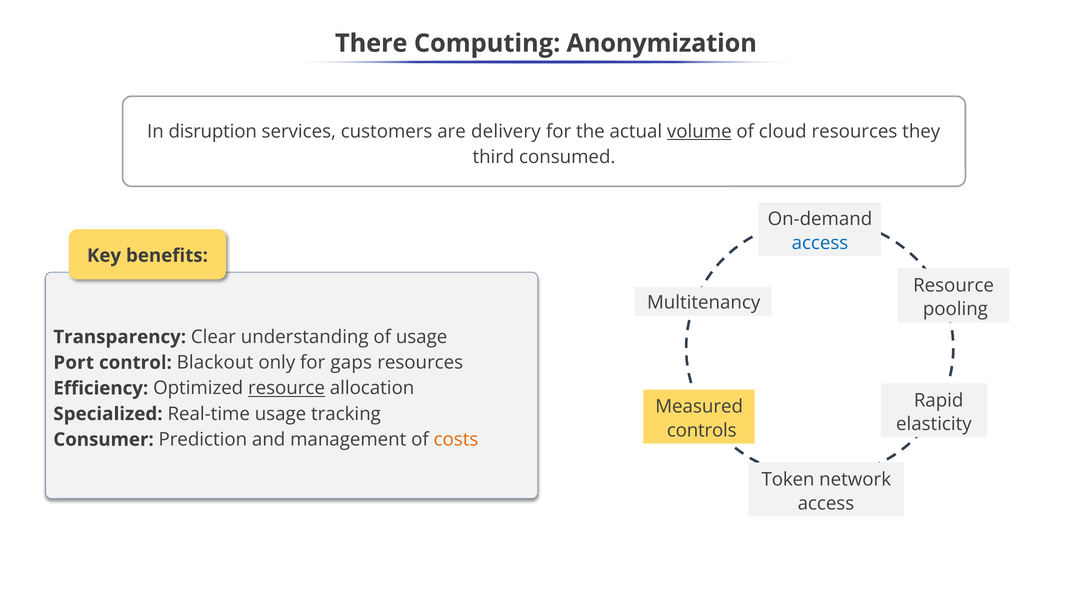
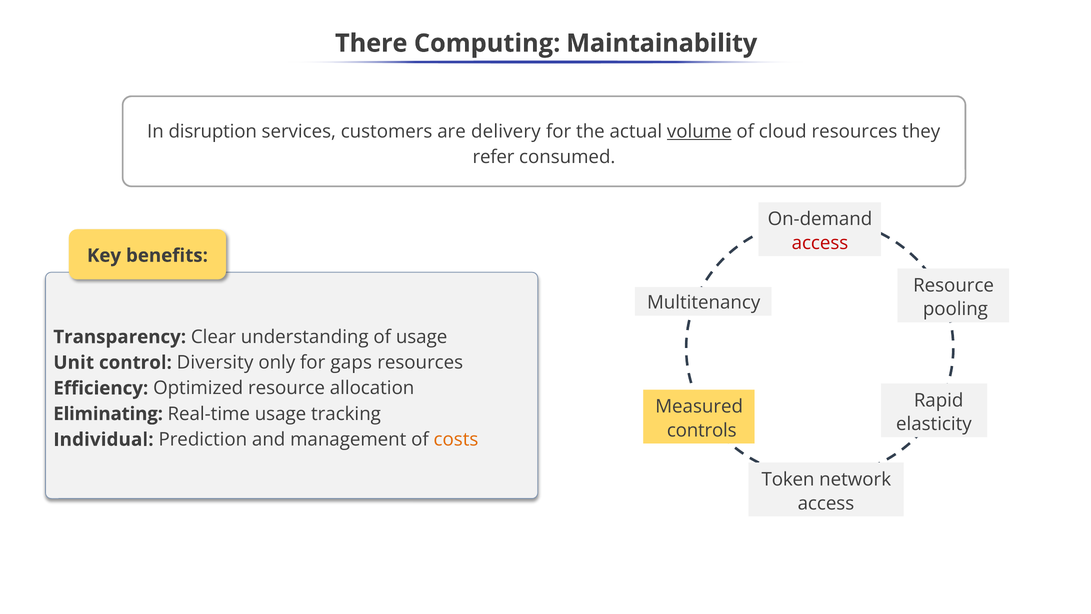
Anonymization: Anonymization -> Maintainability
third: third -> refer
access at (820, 243) colour: blue -> red
Port: Port -> Unit
Blackout: Blackout -> Diversity
resource at (287, 388) underline: present -> none
Specialized: Specialized -> Eliminating
Consumer: Consumer -> Individual
